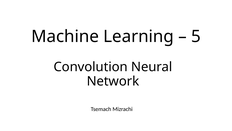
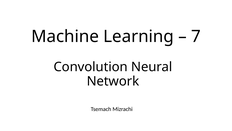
5: 5 -> 7
